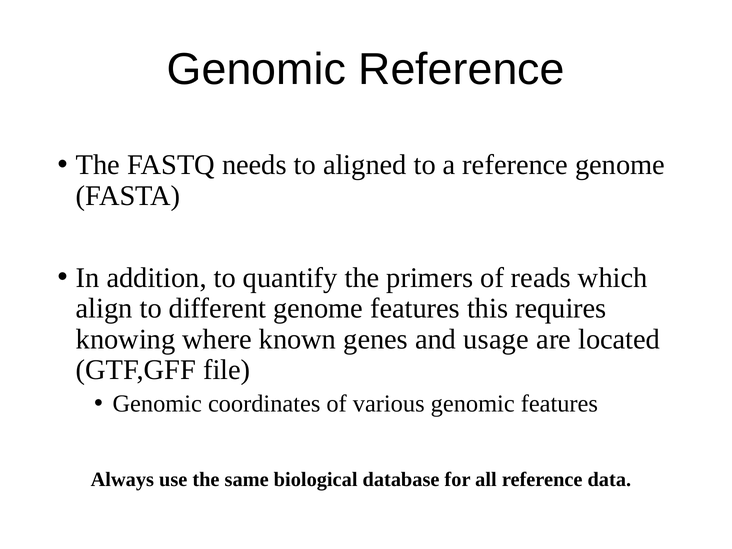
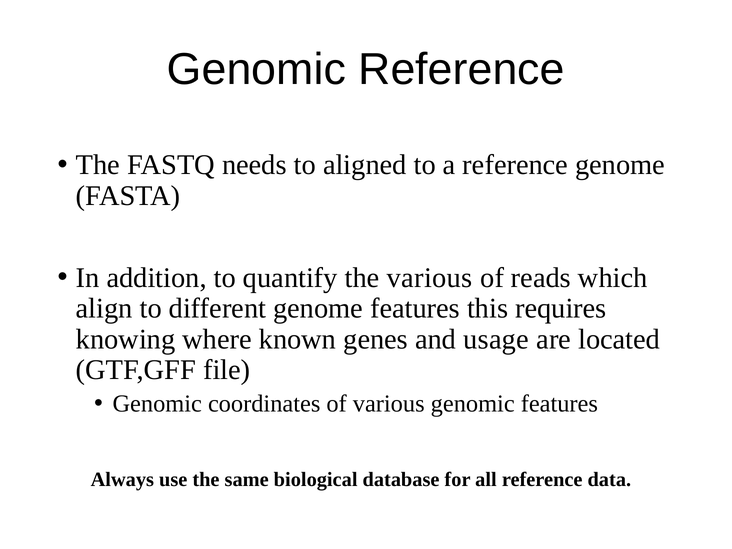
the primers: primers -> various
